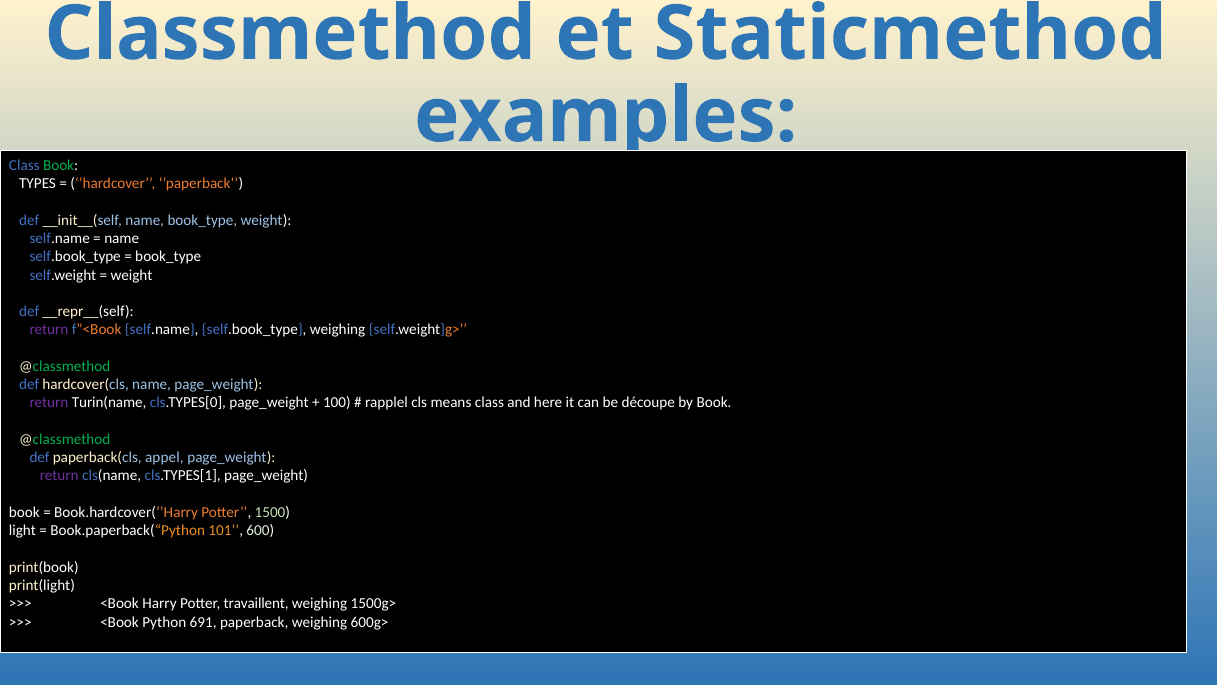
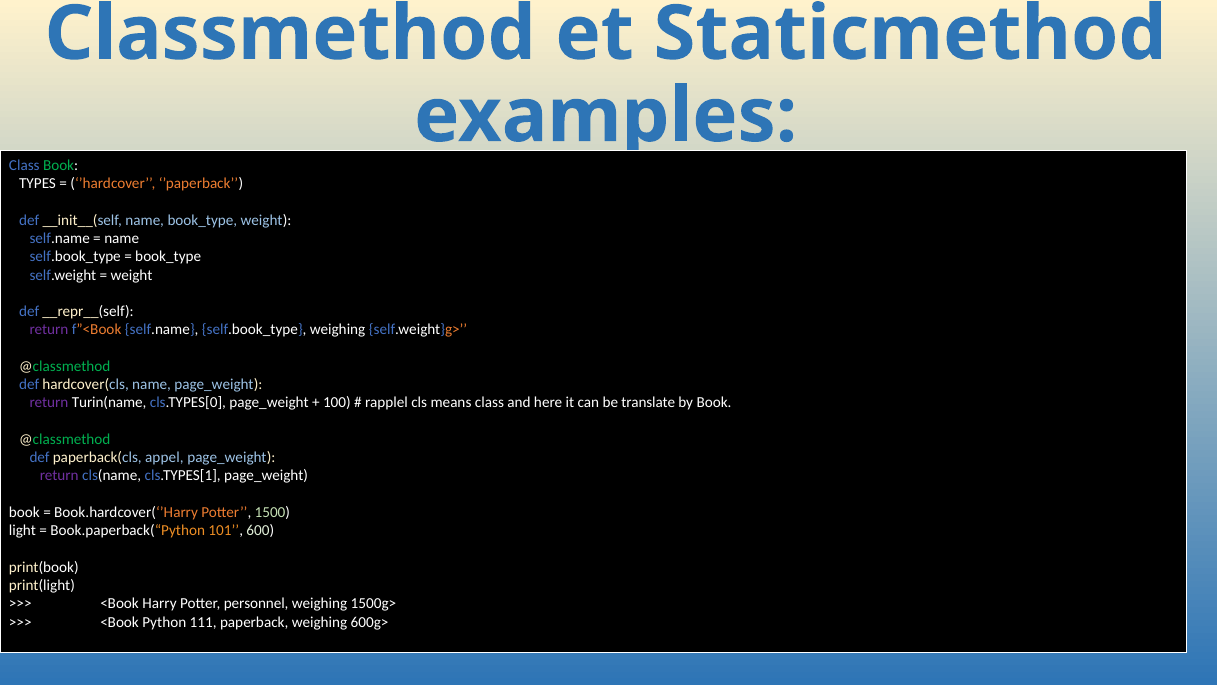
découpe: découpe -> translate
travaillent: travaillent -> personnel
691: 691 -> 111
